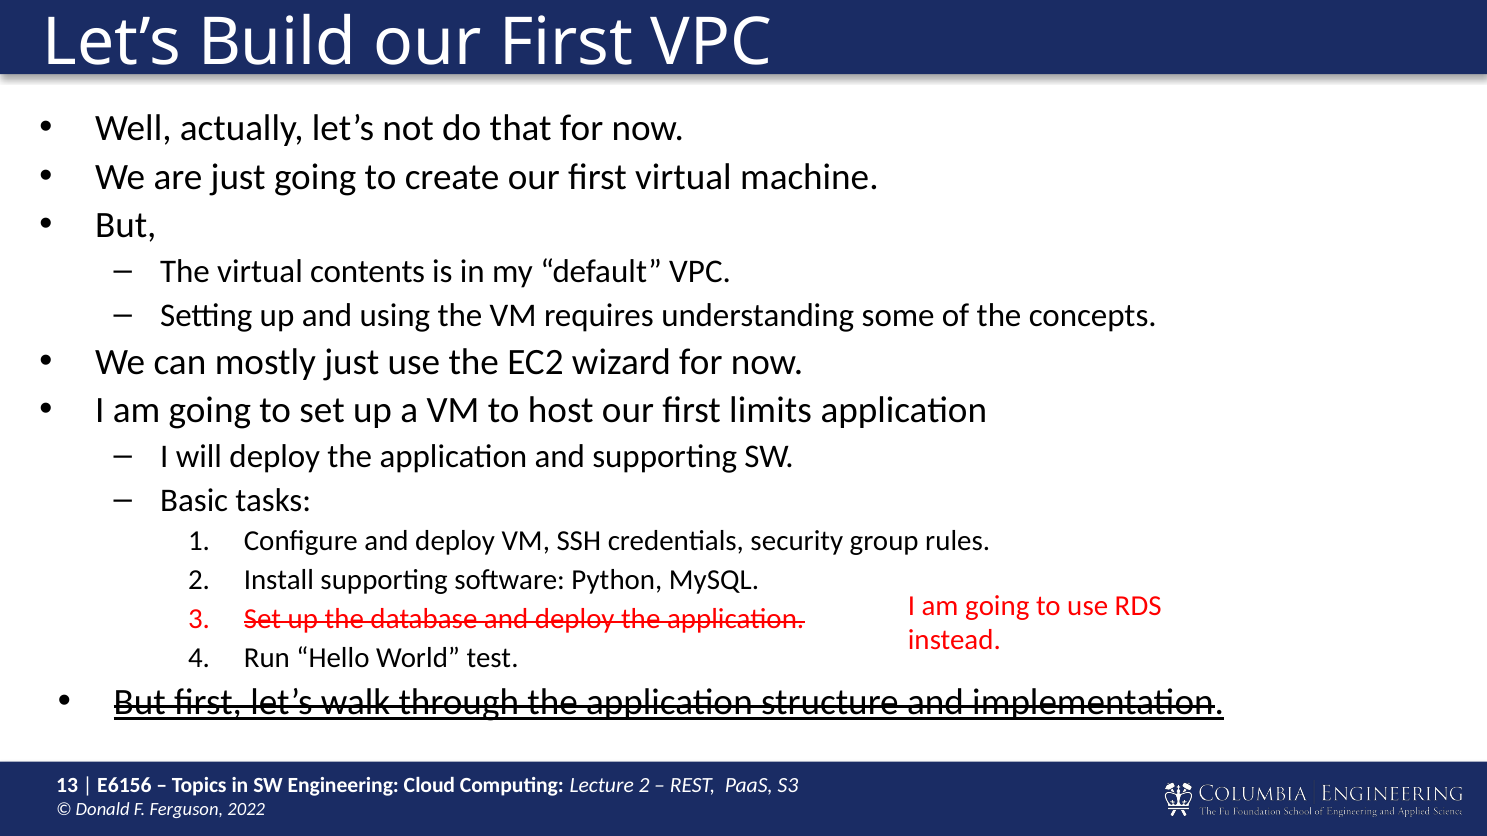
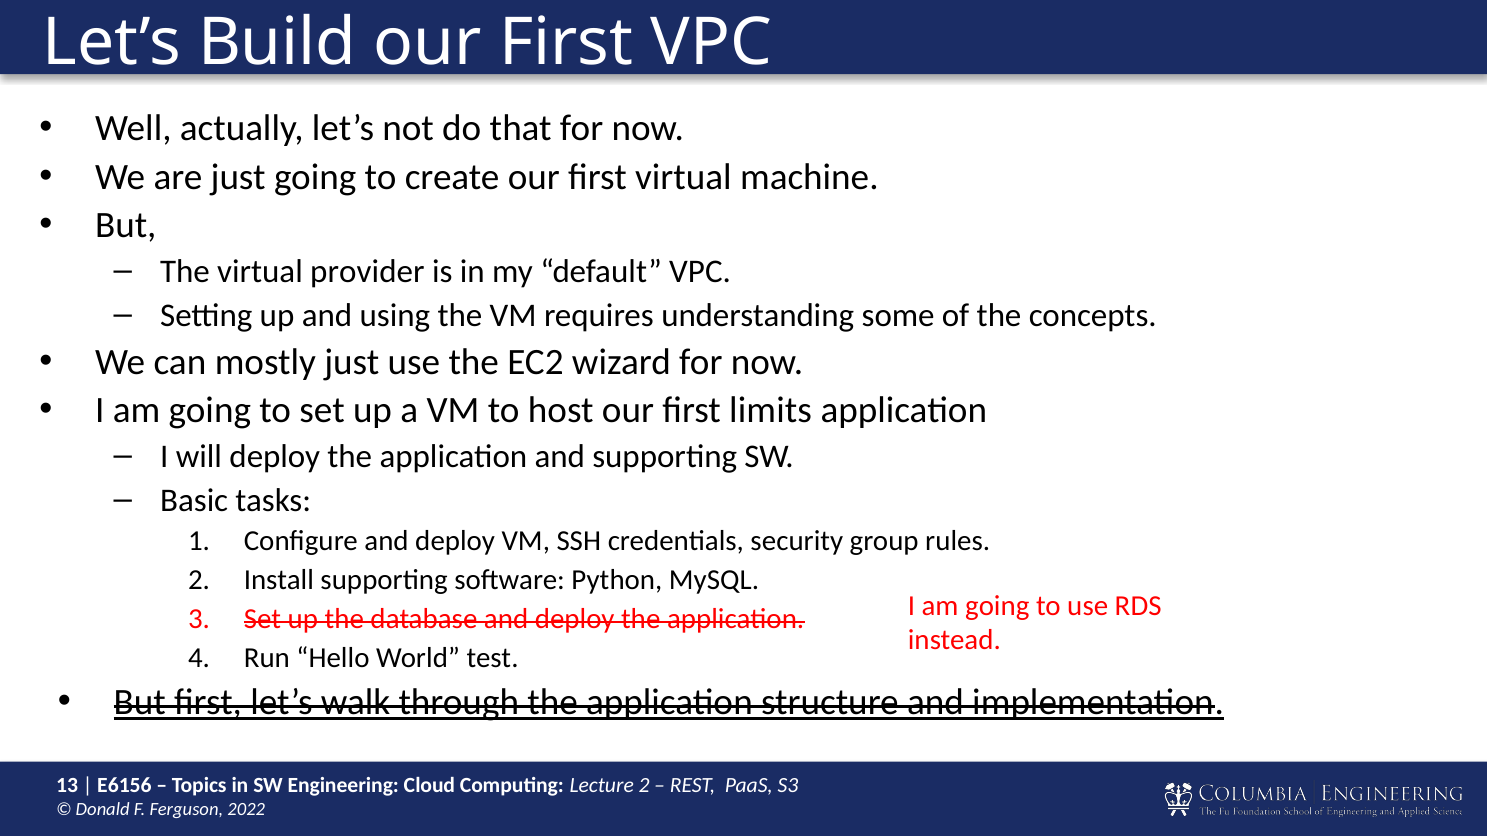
contents: contents -> provider
